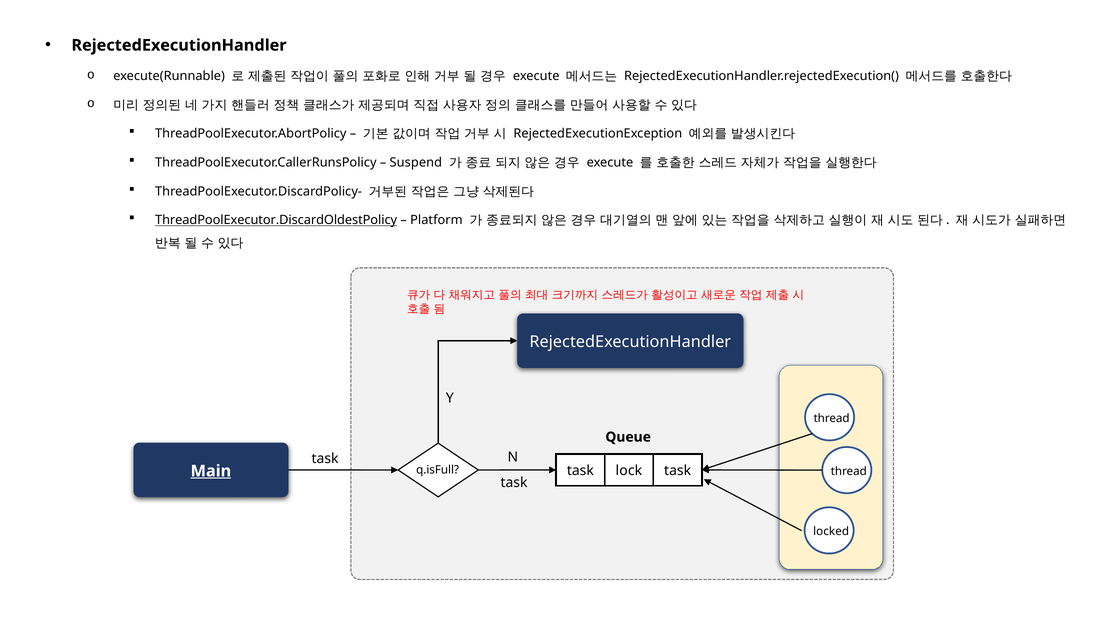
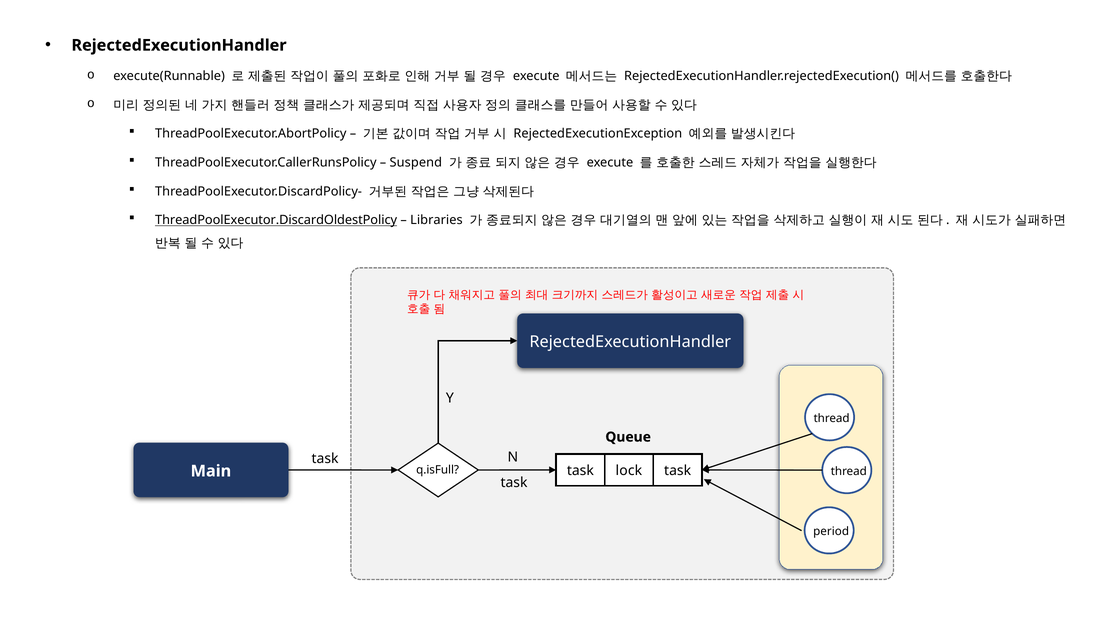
Platform: Platform -> Libraries
Main underline: present -> none
locked: locked -> period
